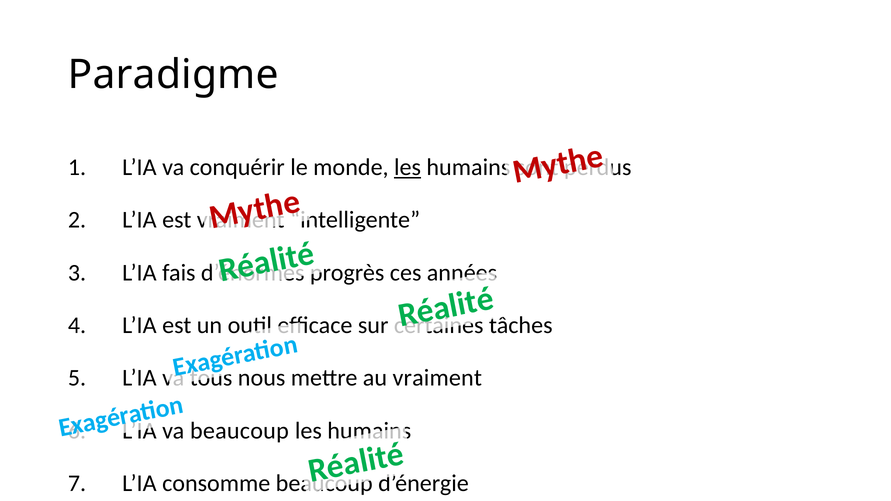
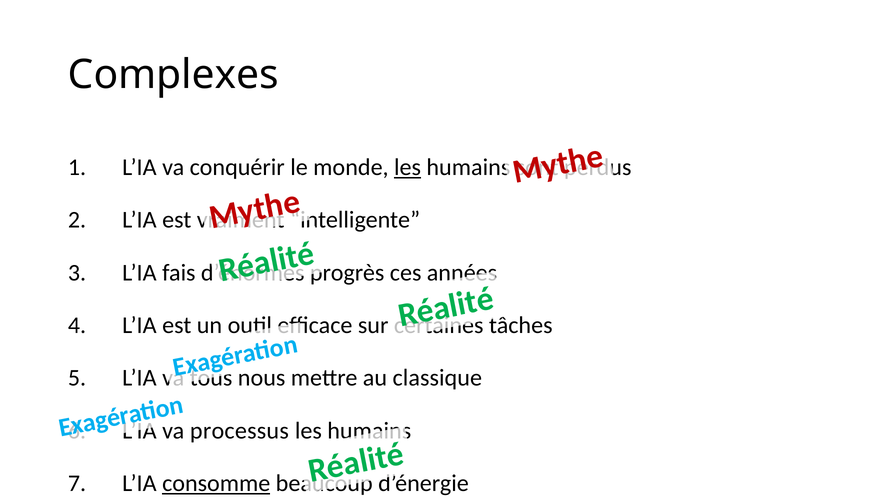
Paradigme: Paradigme -> Complexes
au vraiment: vraiment -> classique
beaucoup at (239, 431): beaucoup -> processus
consomme underline: none -> present
